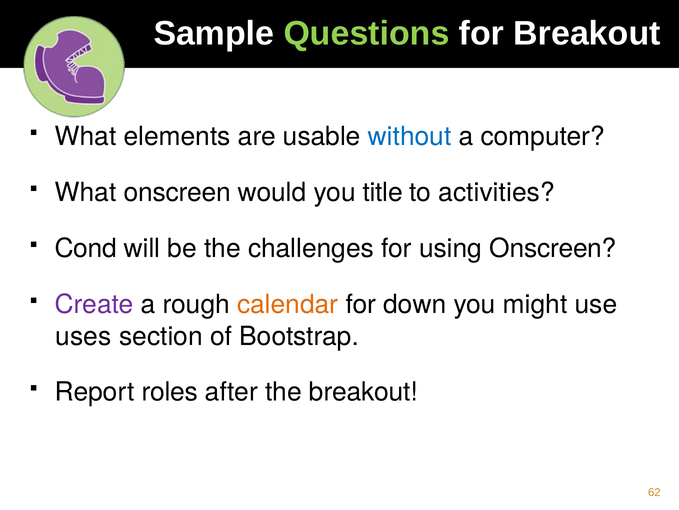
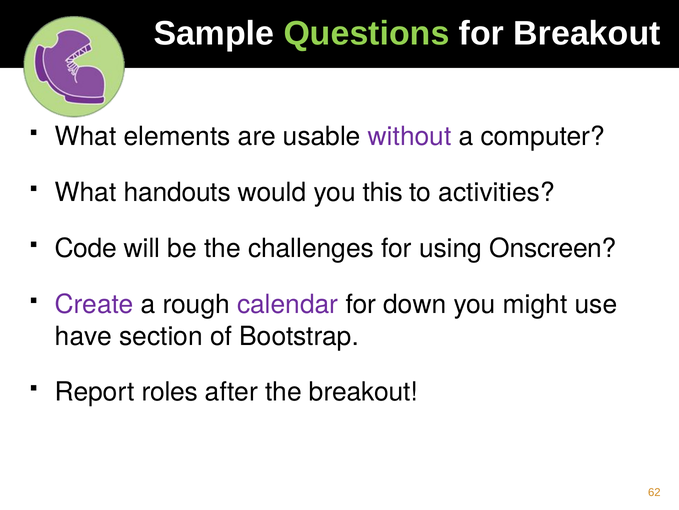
without colour: blue -> purple
What onscreen: onscreen -> handouts
title: title -> this
Cond: Cond -> Code
calendar colour: orange -> purple
uses: uses -> have
